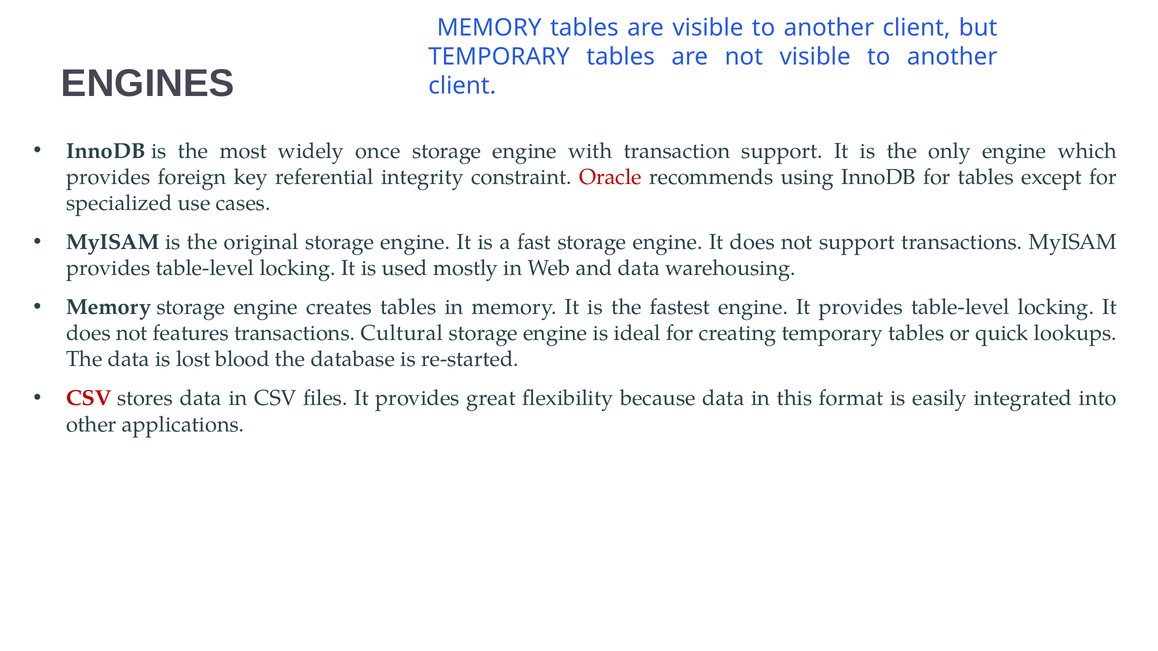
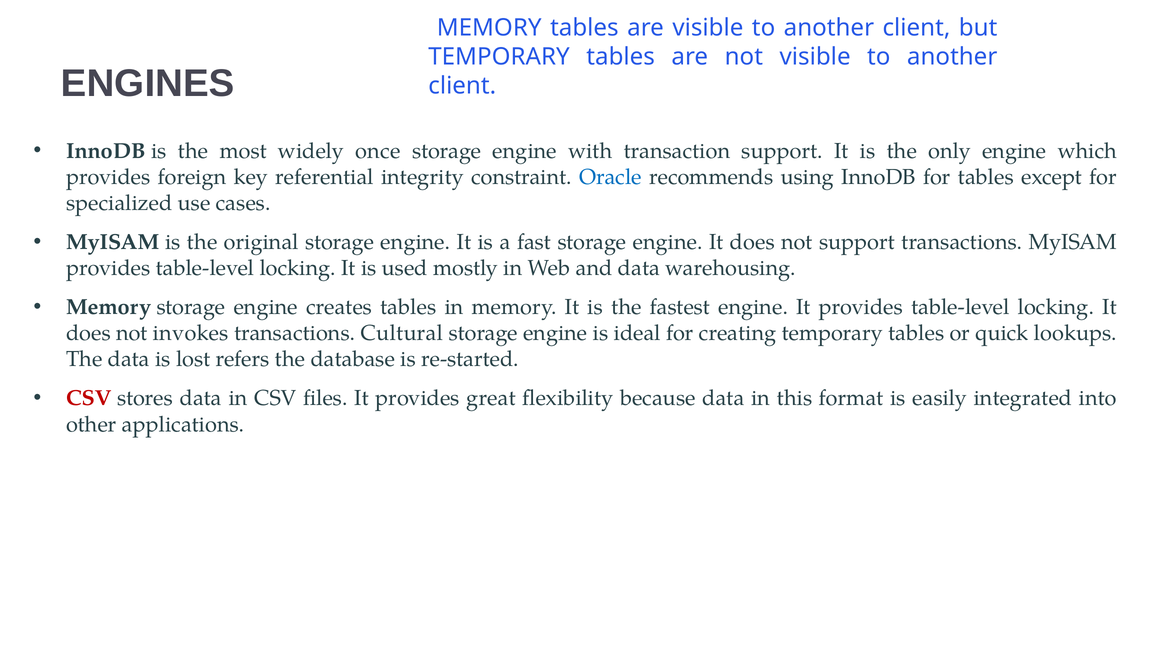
Oracle colour: red -> blue
features: features -> invokes
blood: blood -> refers
